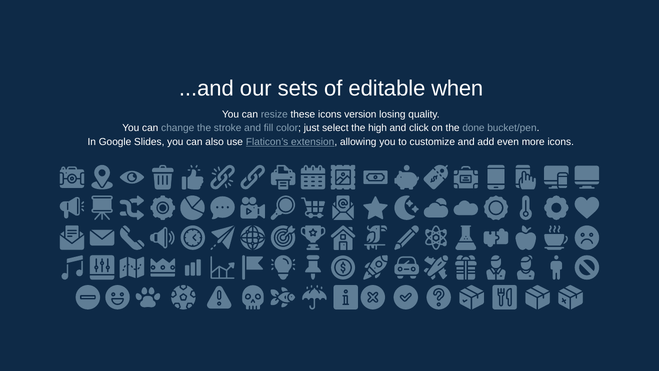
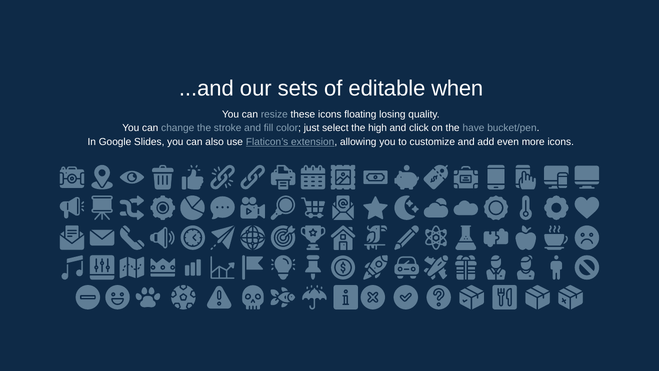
version: version -> floating
done: done -> have
